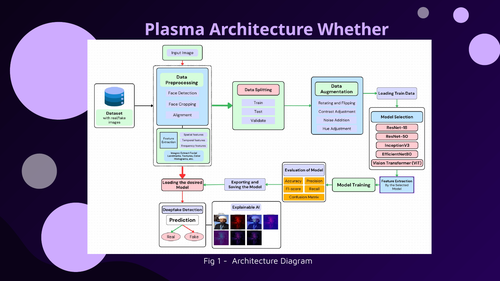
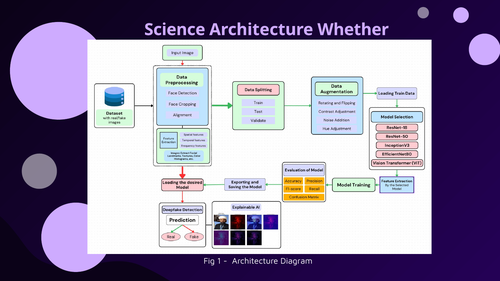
Plasma: Plasma -> Science
